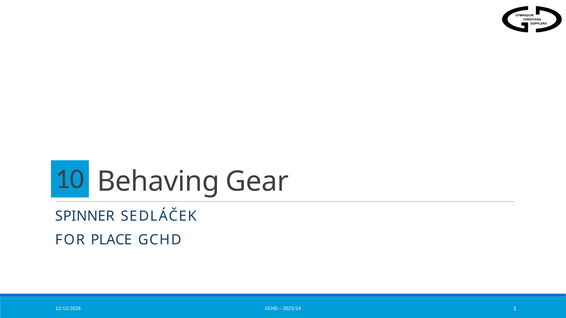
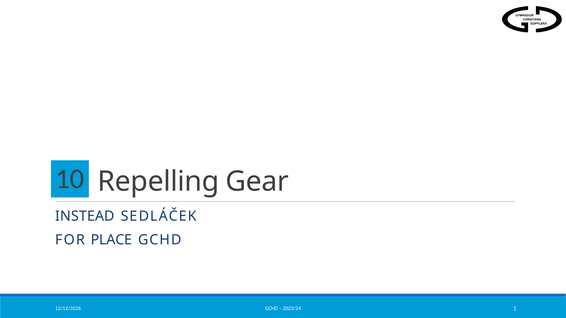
Behaving: Behaving -> Repelling
SPINNER: SPINNER -> INSTEAD
